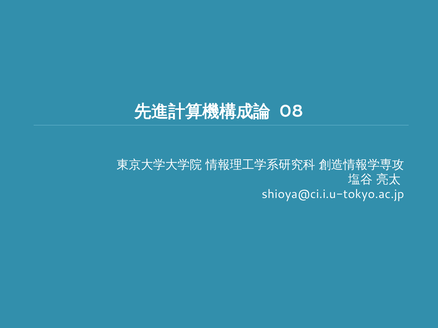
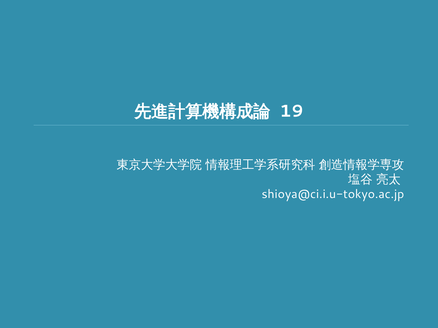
08: 08 -> 19
